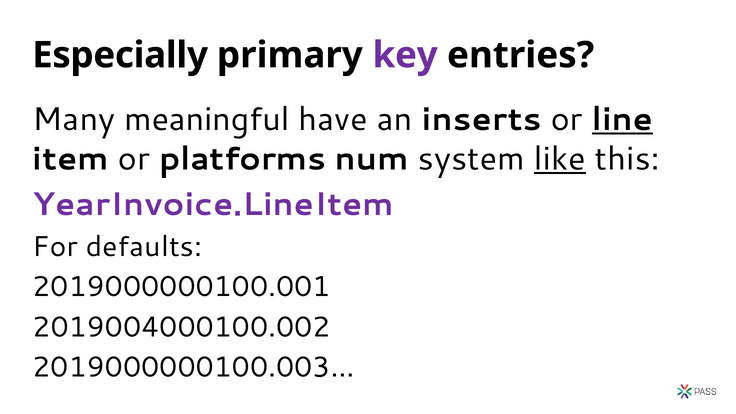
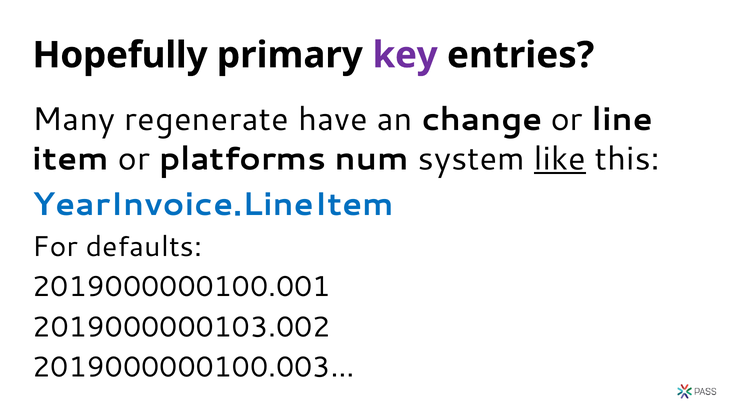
Especially: Especially -> Hopefully
meaningful: meaningful -> regenerate
inserts: inserts -> change
line underline: present -> none
YearInvoice.LineItem colour: purple -> blue
2019004000100.002: 2019004000100.002 -> 2019000000103.002
